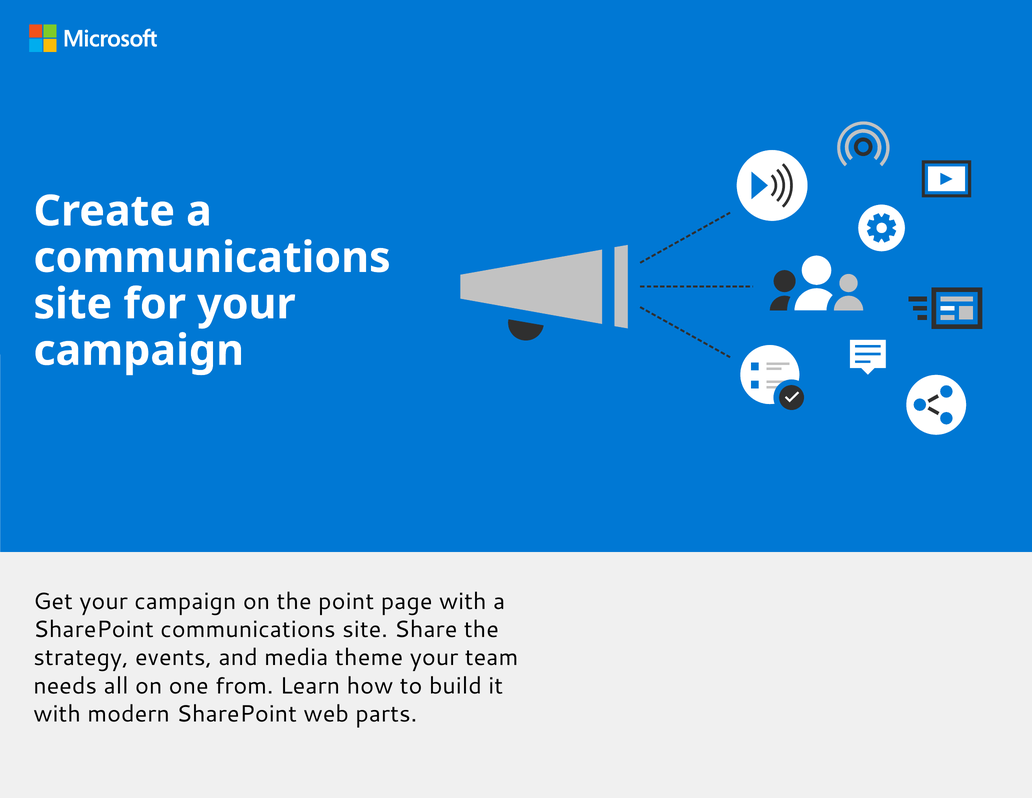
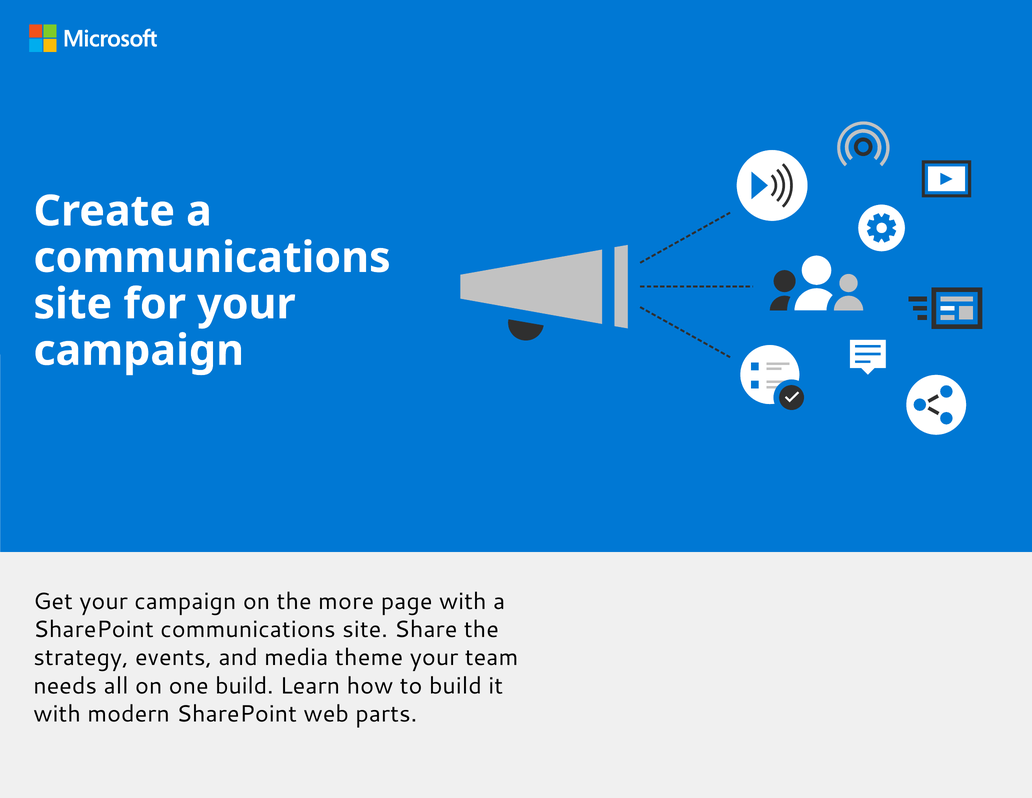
point: point -> more
one from: from -> build
